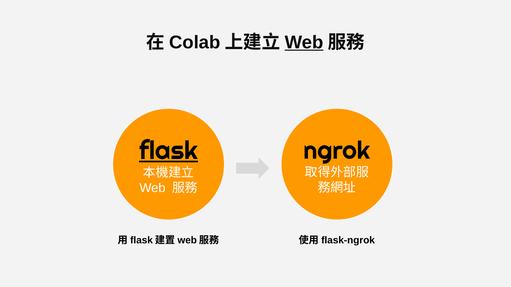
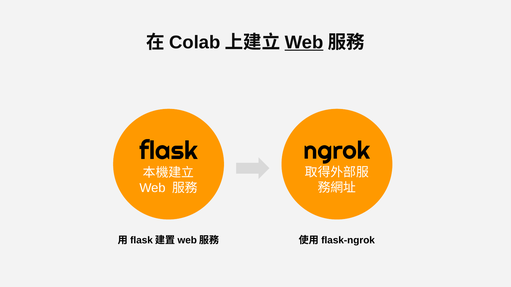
flask underline: present -> none
